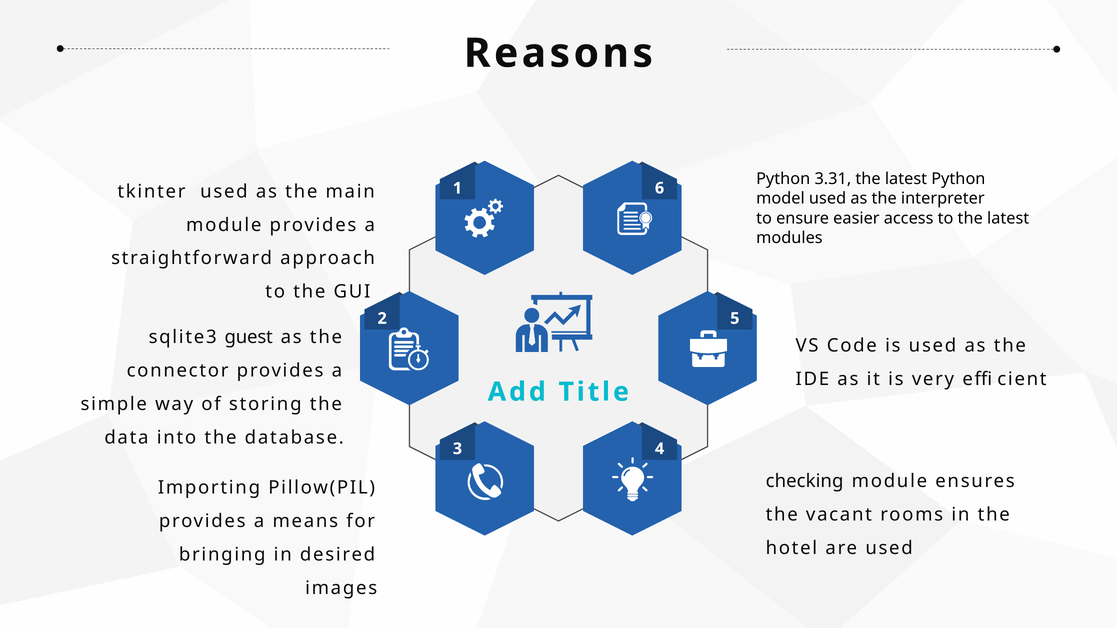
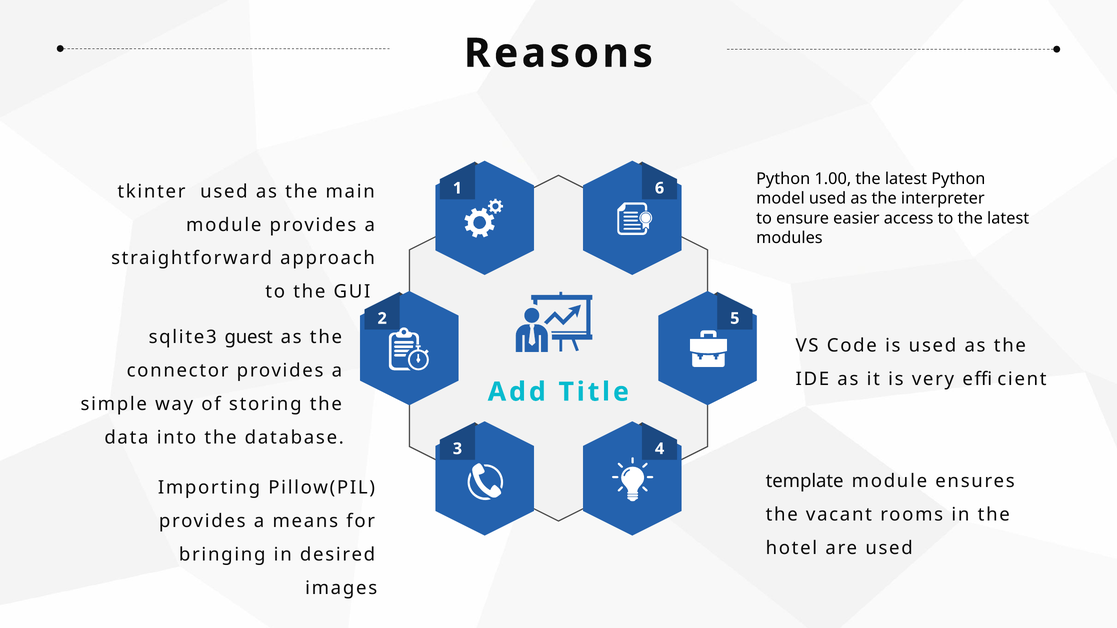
3.31: 3.31 -> 1.00
checking: checking -> template
